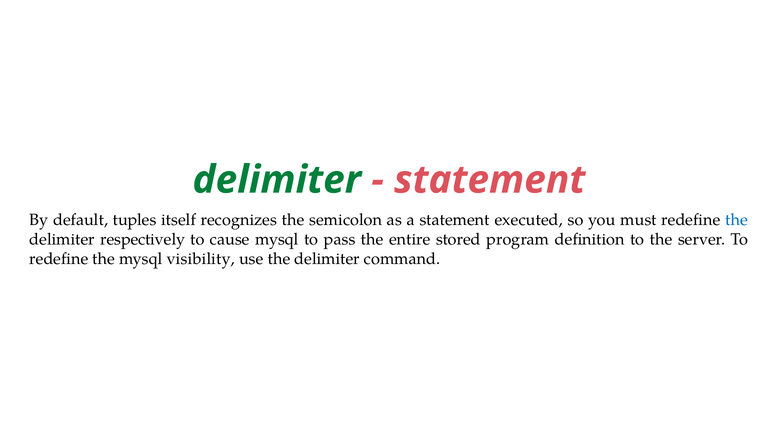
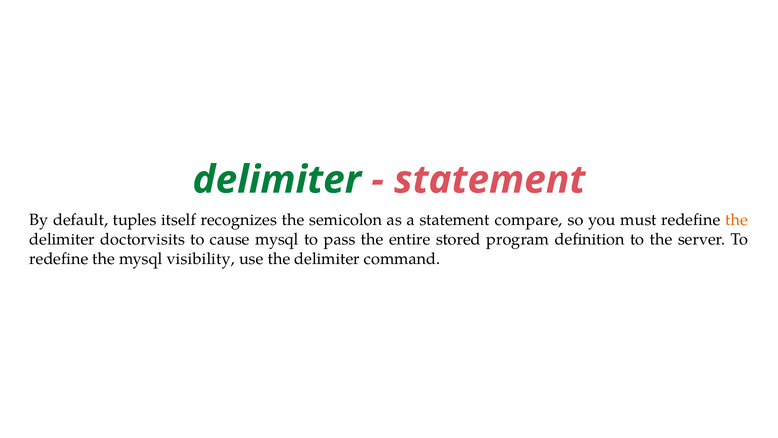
executed: executed -> compare
the at (736, 220) colour: blue -> orange
respectively: respectively -> doctorvisits
